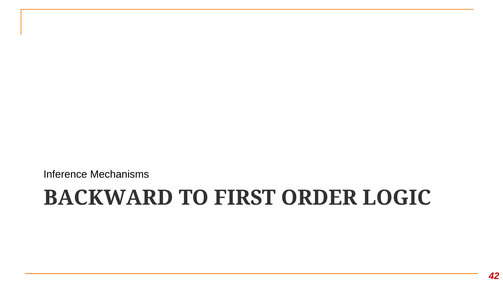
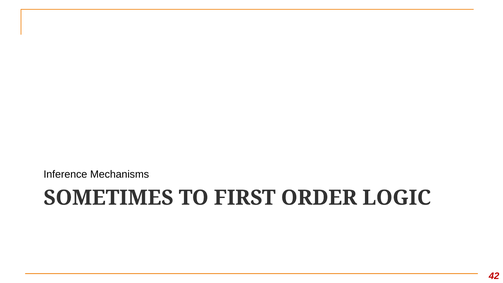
BACKWARD: BACKWARD -> SOMETIMES
